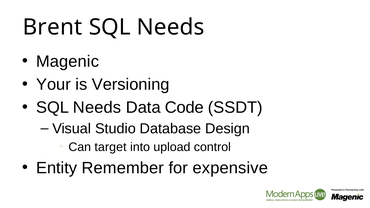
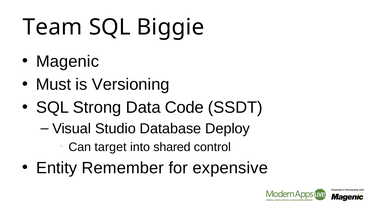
Brent: Brent -> Team
Needs at (171, 27): Needs -> Biggie
Your: Your -> Must
Needs at (97, 108): Needs -> Strong
Design: Design -> Deploy
upload: upload -> shared
